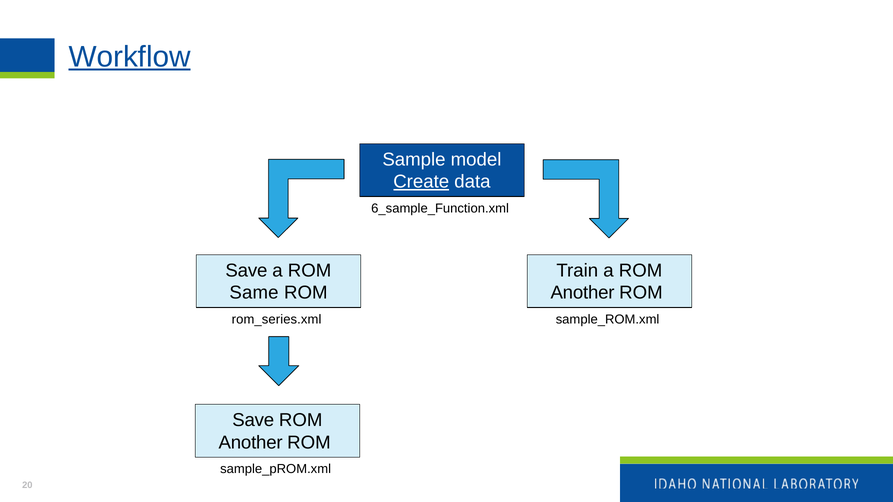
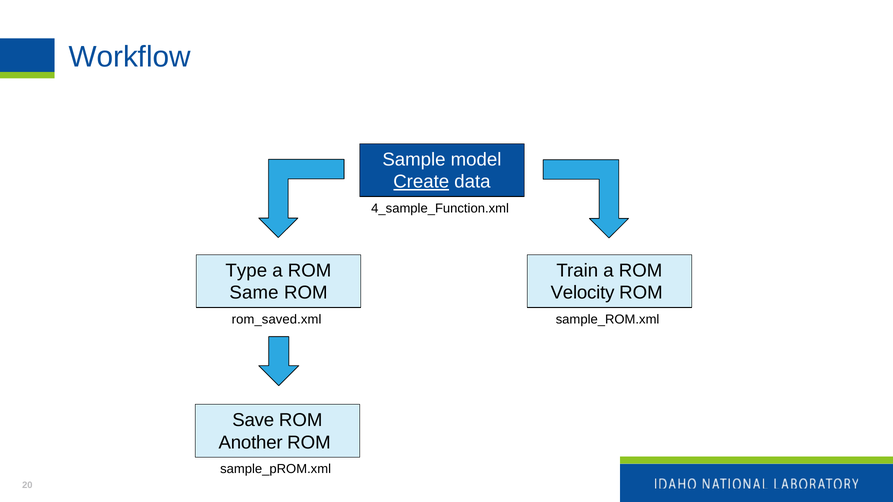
Workflow underline: present -> none
6_sample_Function.xml: 6_sample_Function.xml -> 4_sample_Function.xml
Save at (246, 271): Save -> Type
Another at (583, 293): Another -> Velocity
rom_series.xml: rom_series.xml -> rom_saved.xml
